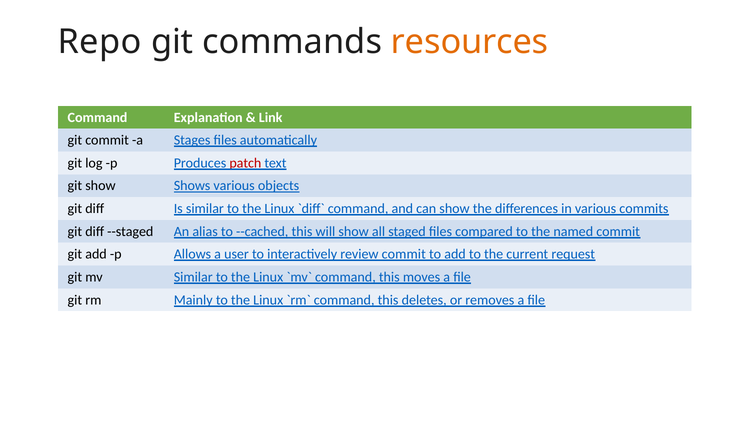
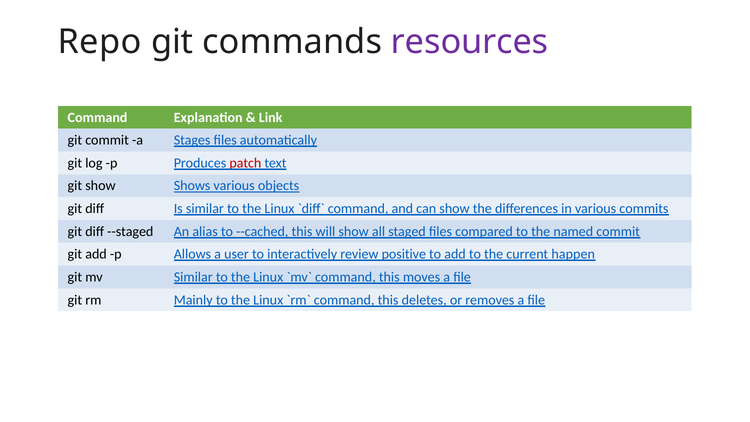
resources colour: orange -> purple
review commit: commit -> positive
request: request -> happen
